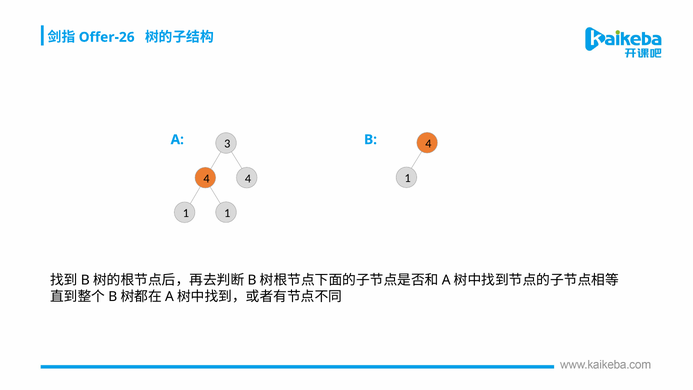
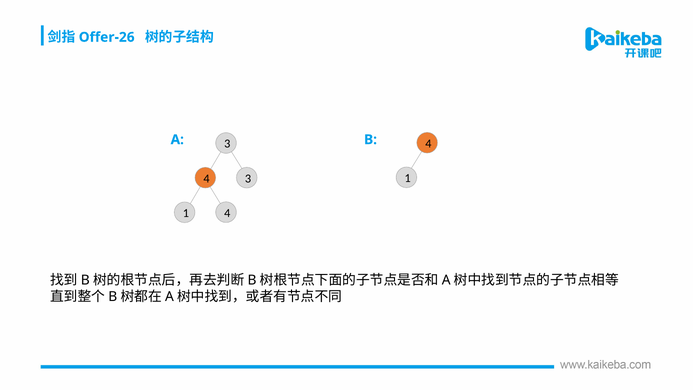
4 4: 4 -> 3
1 1: 1 -> 4
